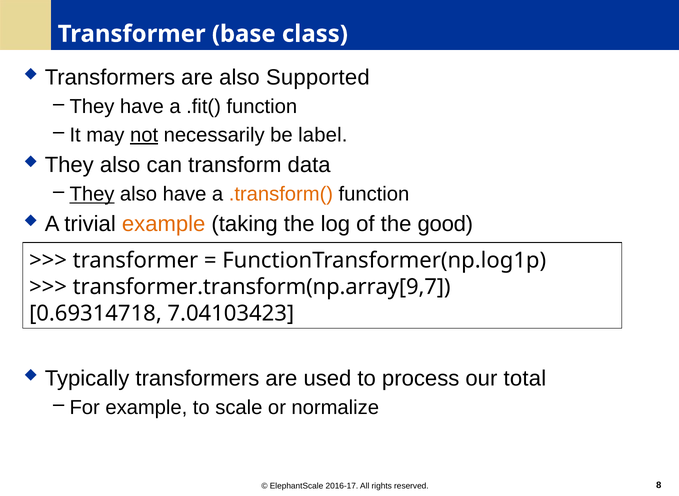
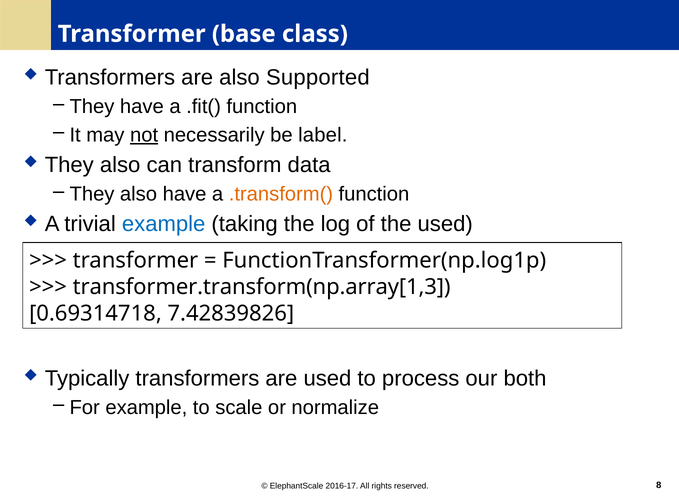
They at (92, 195) underline: present -> none
example at (164, 224) colour: orange -> blue
the good: good -> used
transformer.transform(np.array[9,7: transformer.transform(np.array[9,7 -> transformer.transform(np.array[1,3
7.04103423: 7.04103423 -> 7.42839826
total: total -> both
